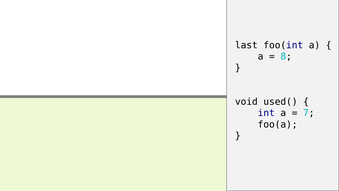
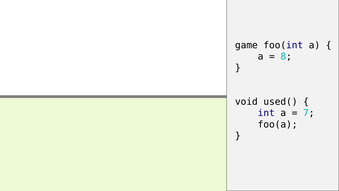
last: last -> game
